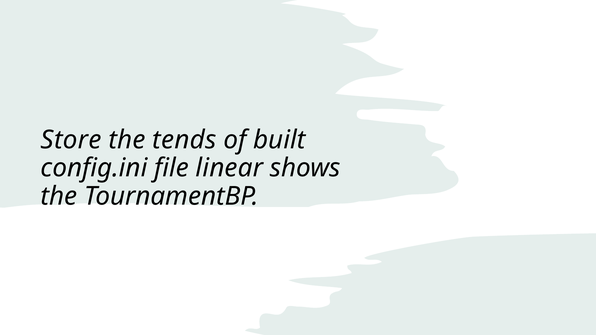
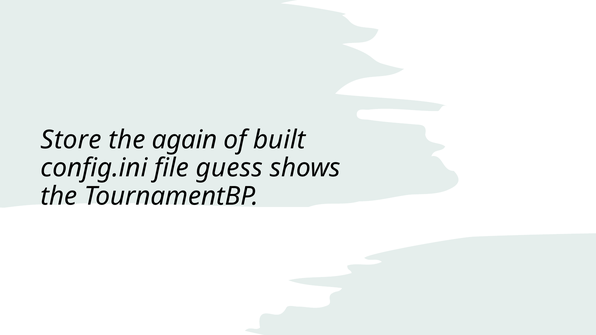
tends: tends -> again
linear: linear -> guess
